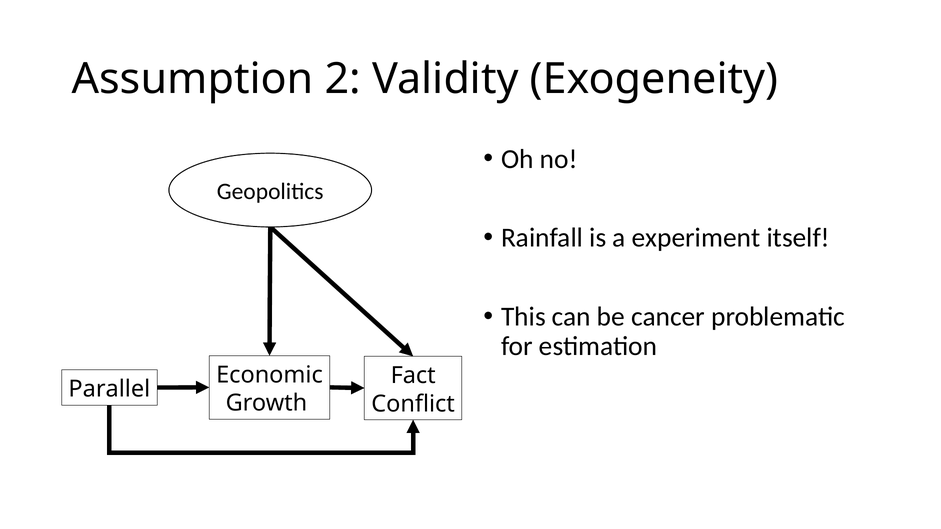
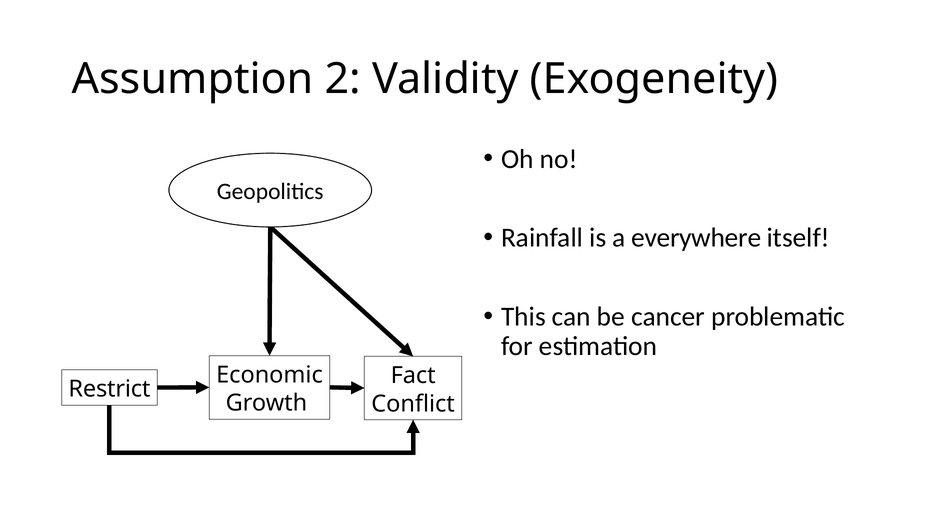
experiment: experiment -> everywhere
Parallel: Parallel -> Restrict
